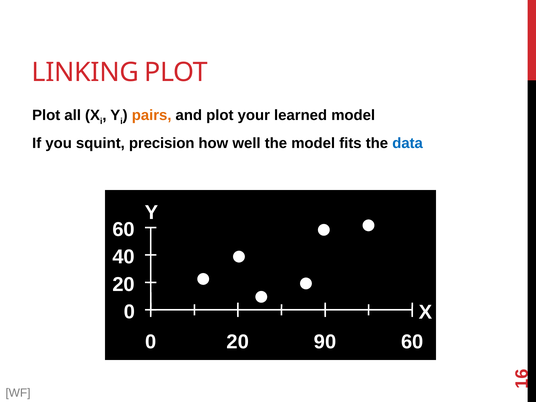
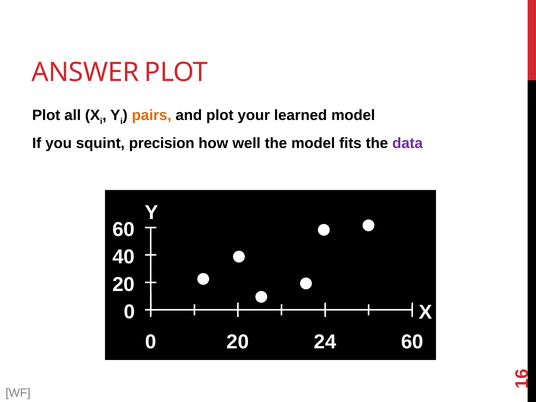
LINKING: LINKING -> ANSWER
data colour: blue -> purple
90: 90 -> 24
